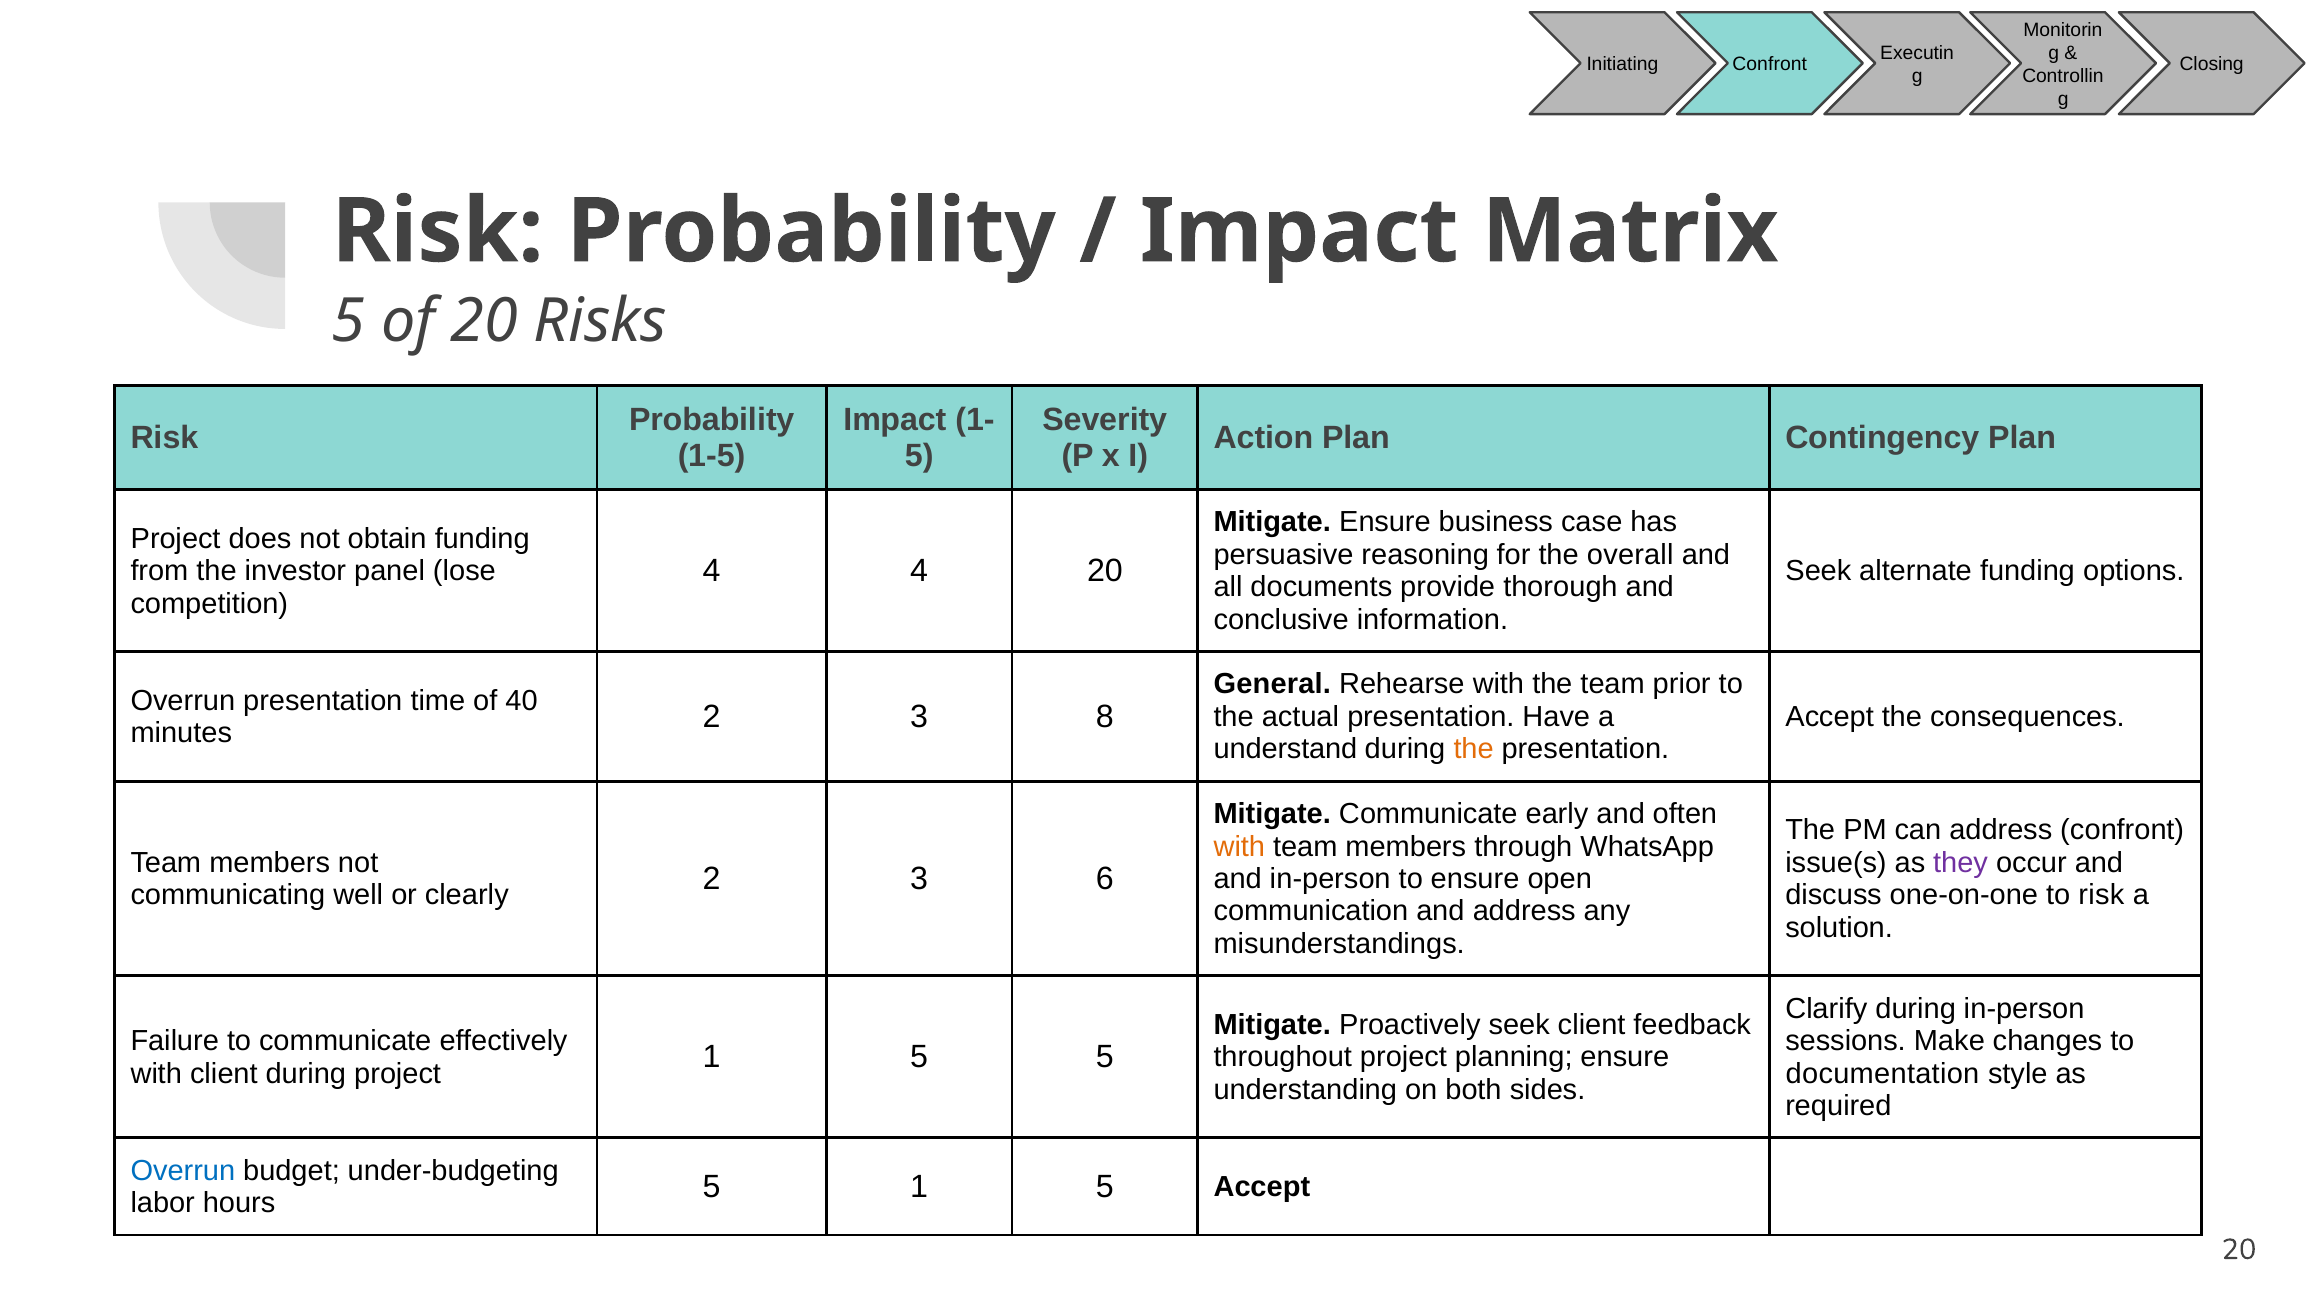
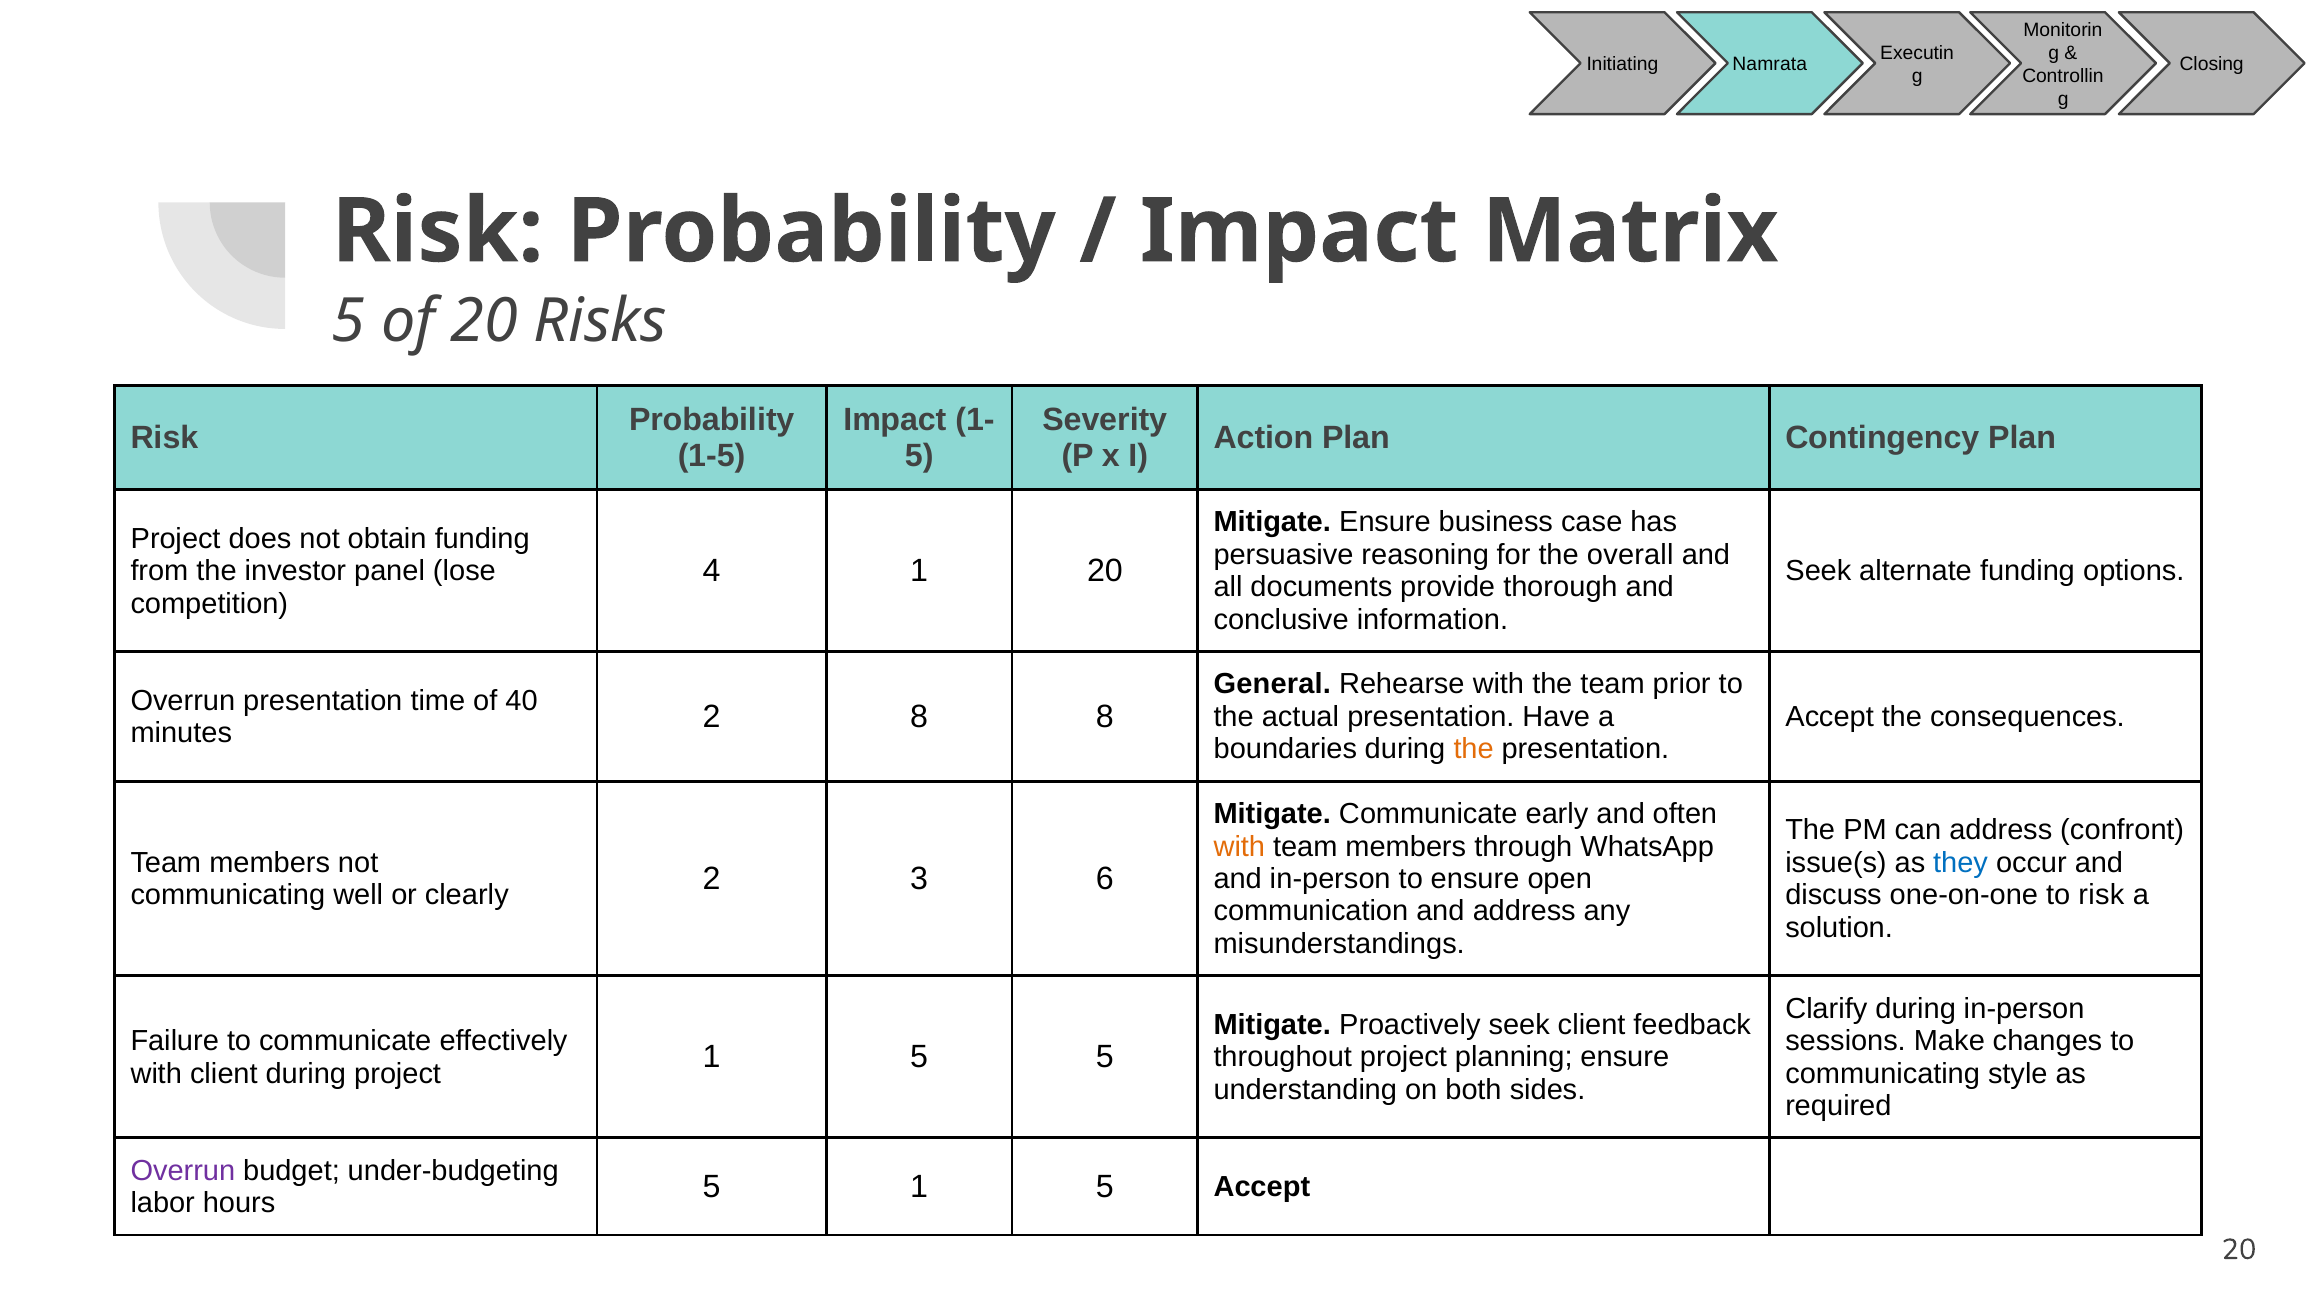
Initiating Confront: Confront -> Namrata
4 4: 4 -> 1
3 at (919, 717): 3 -> 8
understand: understand -> boundaries
they colour: purple -> blue
documentation at (1883, 1073): documentation -> communicating
Overrun at (183, 1170) colour: blue -> purple
